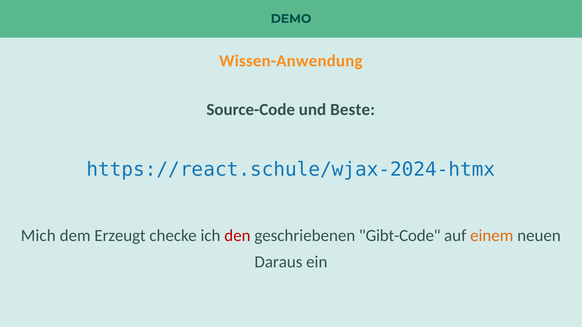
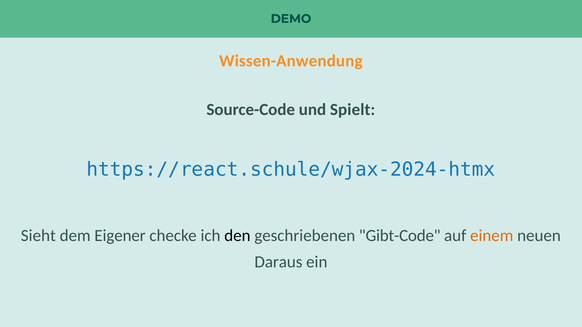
Beste: Beste -> Spielt
Mich: Mich -> Sieht
Erzeugt: Erzeugt -> Eigener
den colour: red -> black
